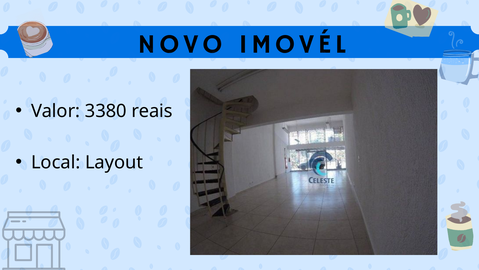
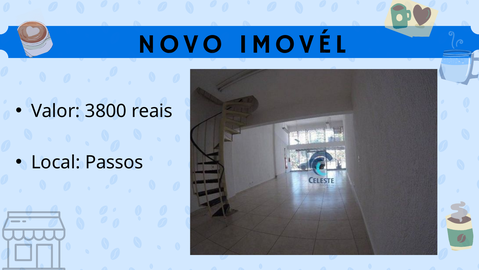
3380: 3380 -> 3800
Layout: Layout -> Passos
